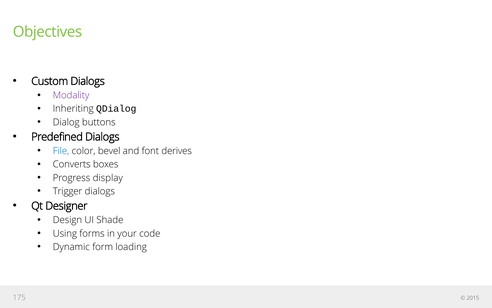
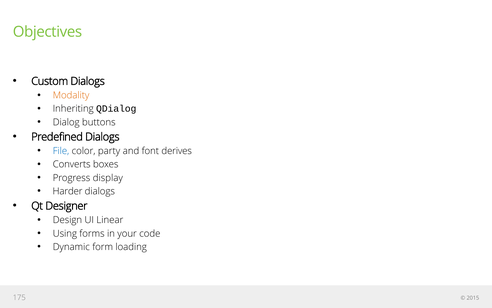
Modality colour: purple -> orange
bevel: bevel -> party
Trigger: Trigger -> Harder
Shade: Shade -> Linear
